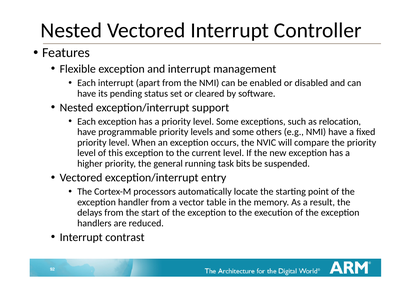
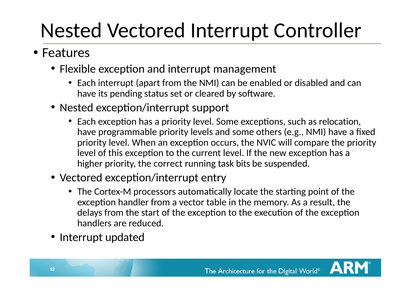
general: general -> correct
contrast: contrast -> updated
